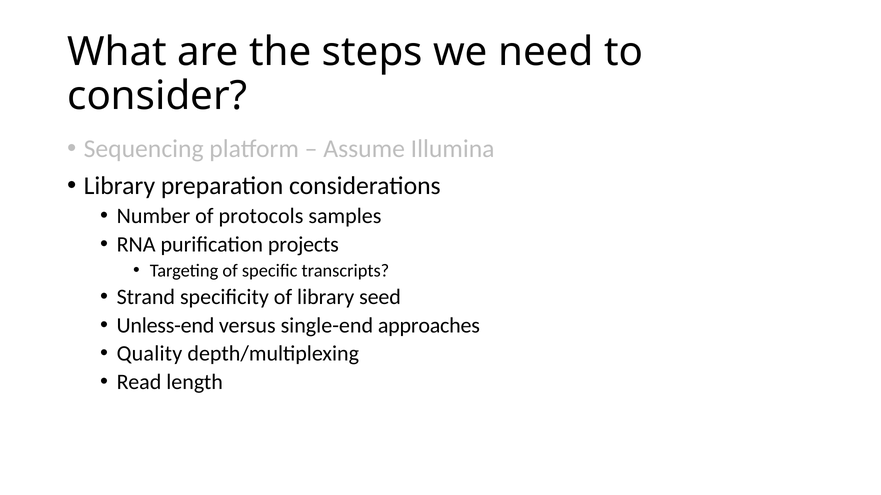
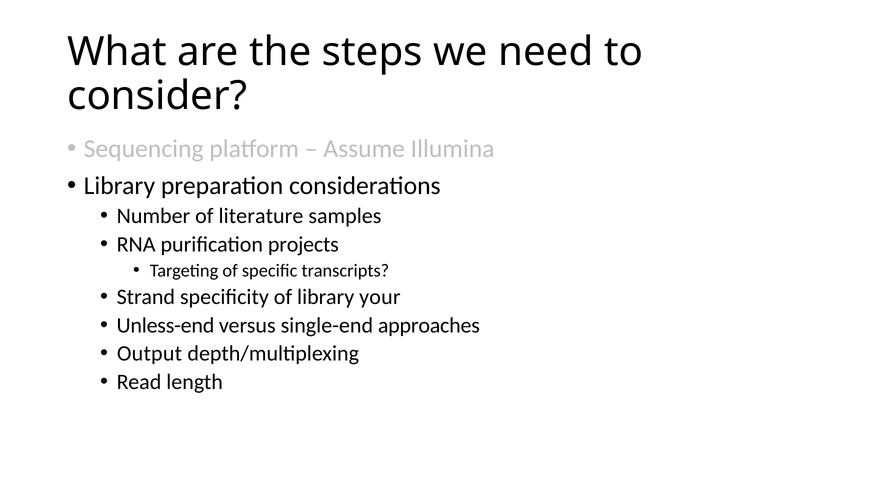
protocols: protocols -> literature
seed: seed -> your
Quality: Quality -> Output
